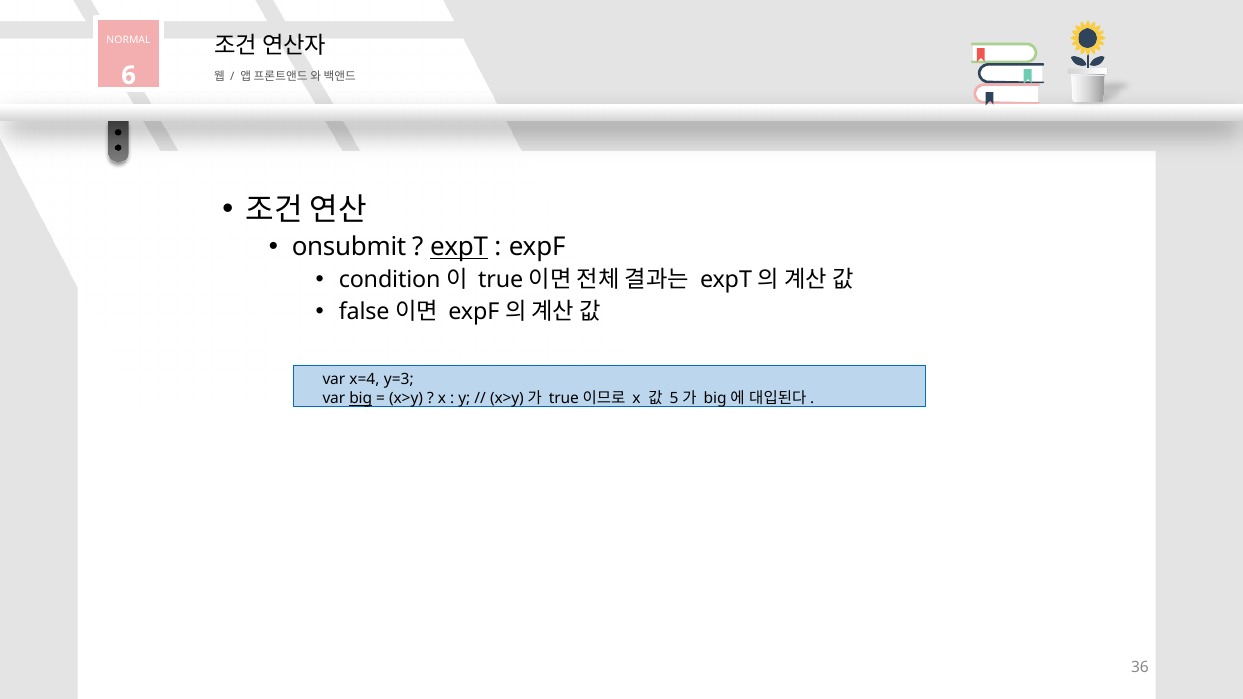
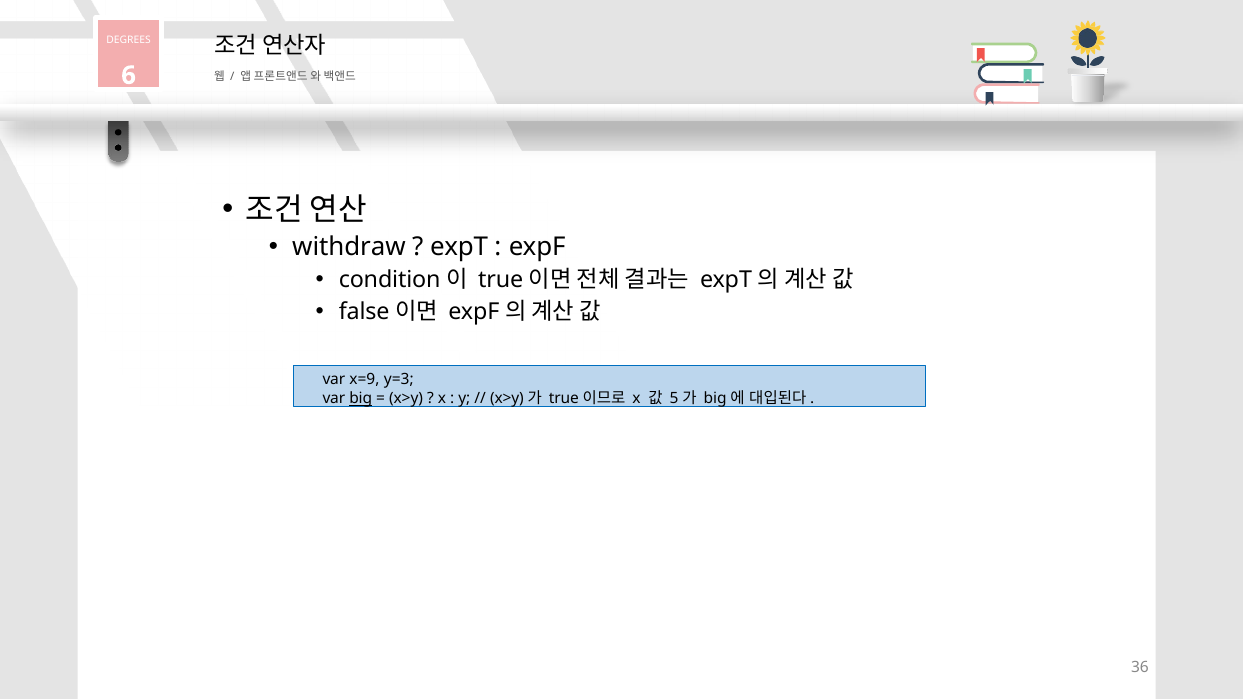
NORMAL: NORMAL -> DEGREES
onsubmit: onsubmit -> withdraw
expT underline: present -> none
x=4: x=4 -> x=9
